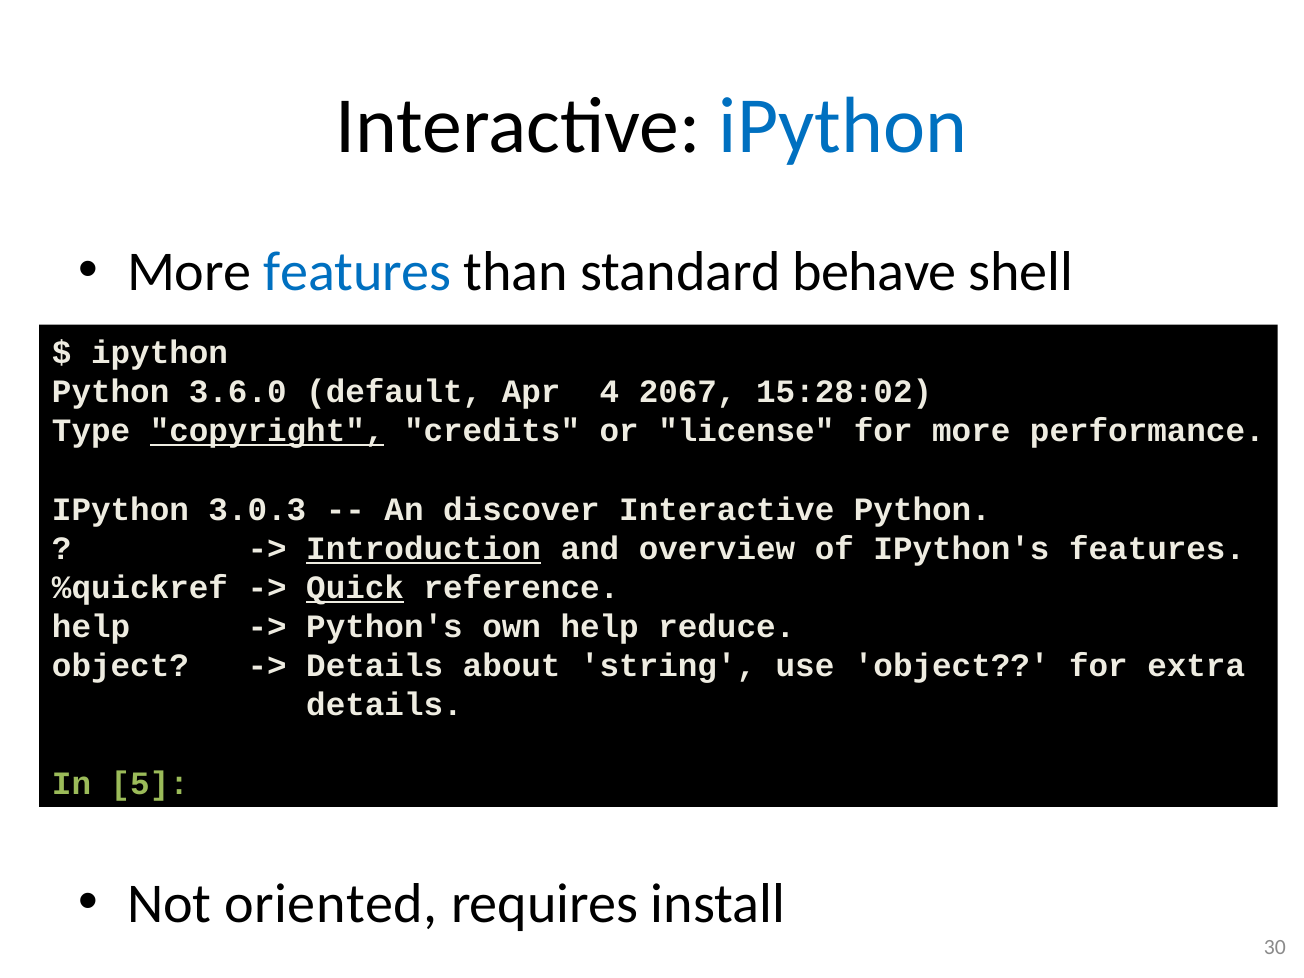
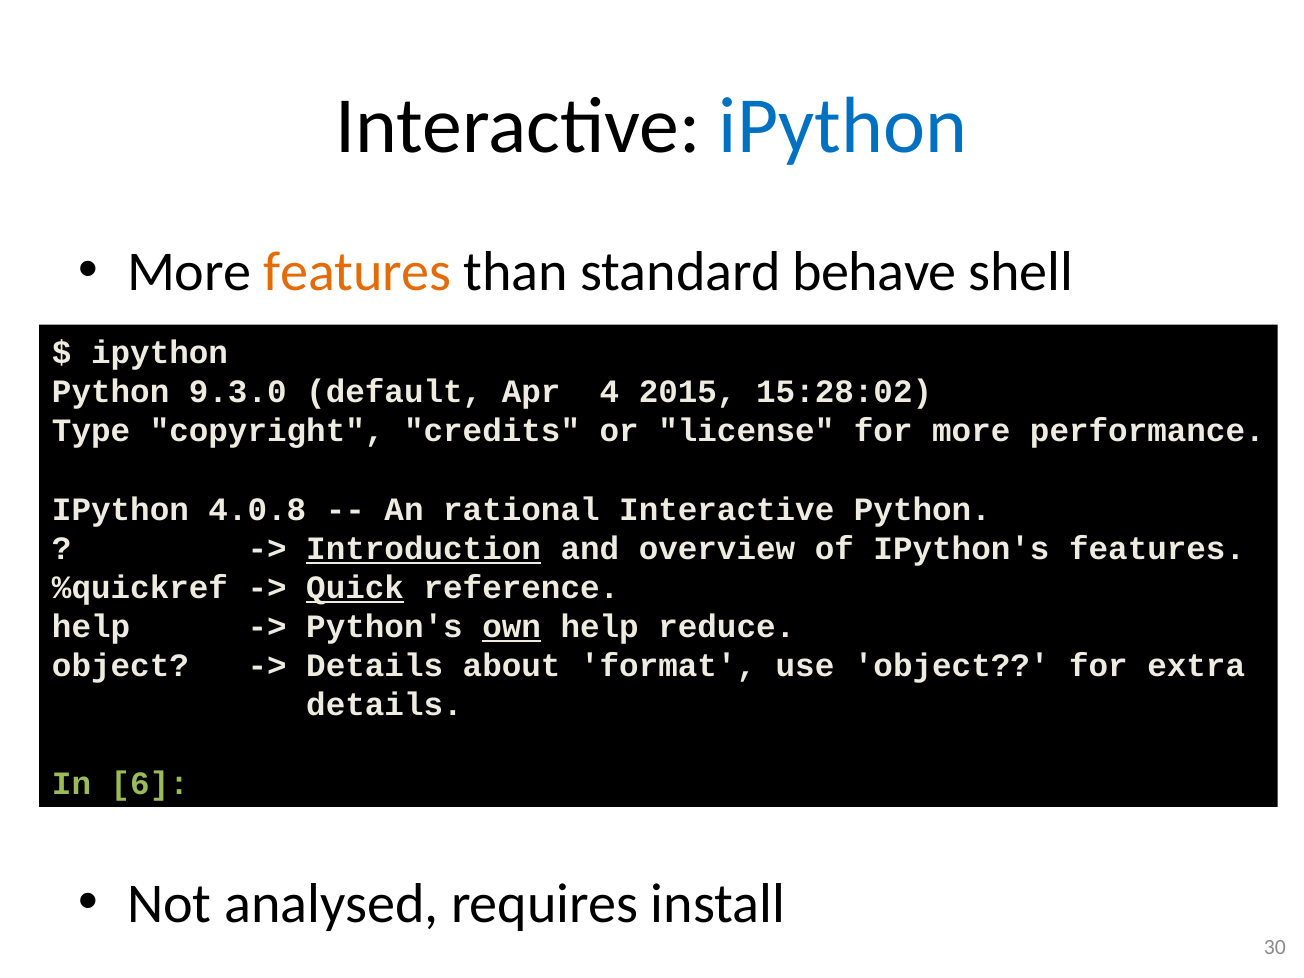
features at (358, 272) colour: blue -> orange
3.6.0: 3.6.0 -> 9.3.0
2067: 2067 -> 2015
copyright underline: present -> none
3.0.3: 3.0.3 -> 4.0.8
discover: discover -> rational
own underline: none -> present
string: string -> format
5: 5 -> 6
oriented: oriented -> analysed
